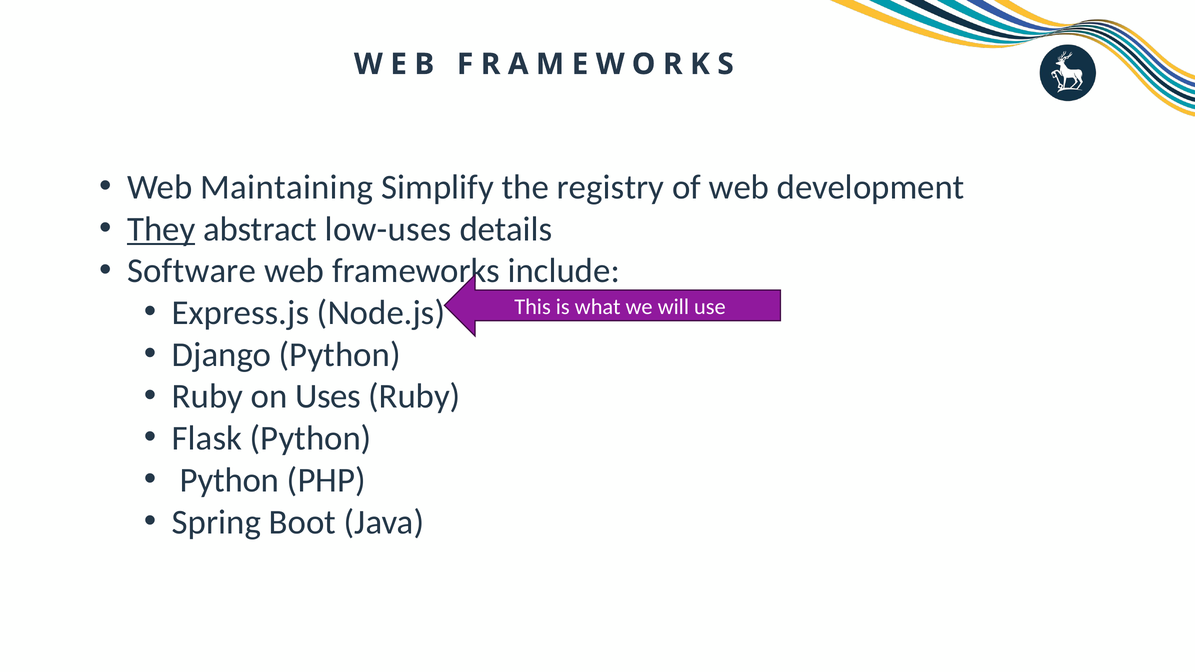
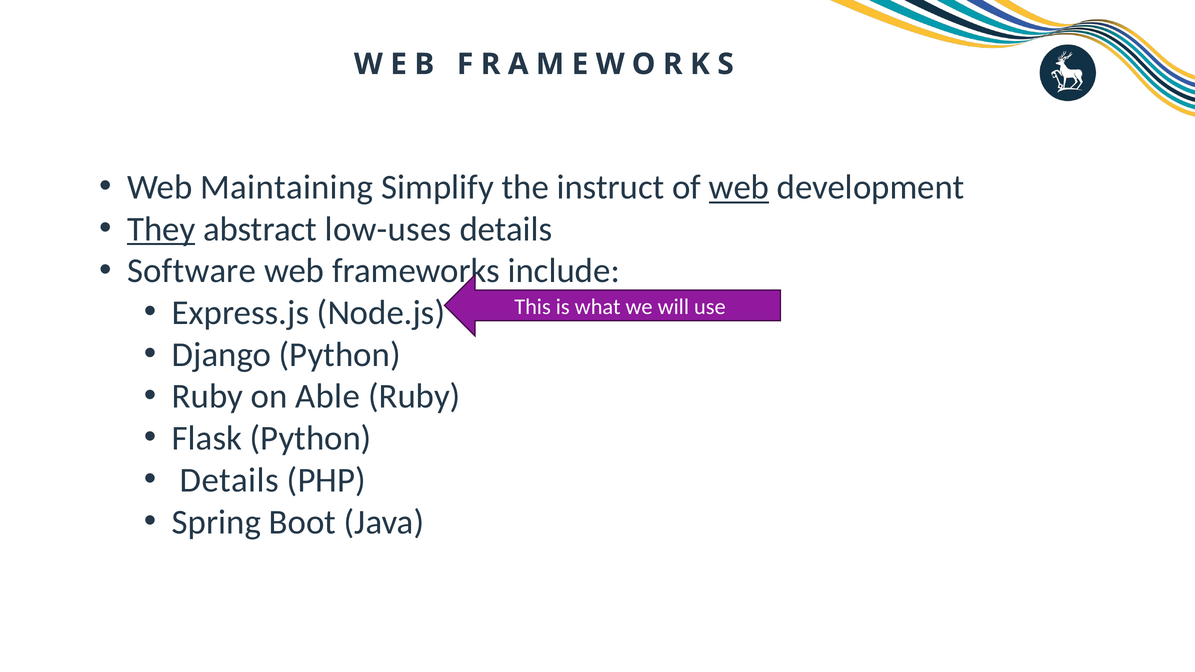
registry: registry -> instruct
web at (739, 187) underline: none -> present
Uses: Uses -> Able
Python at (230, 480): Python -> Details
